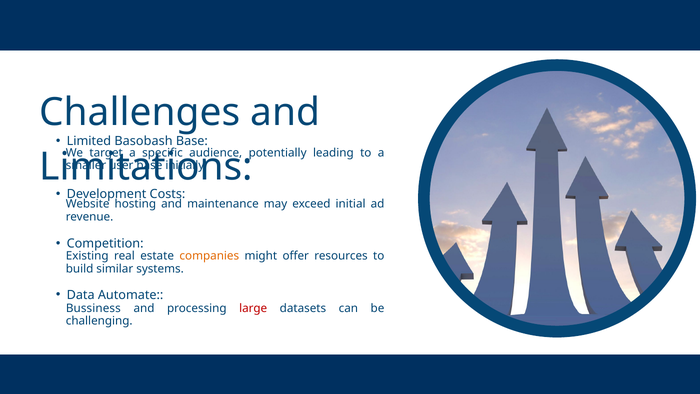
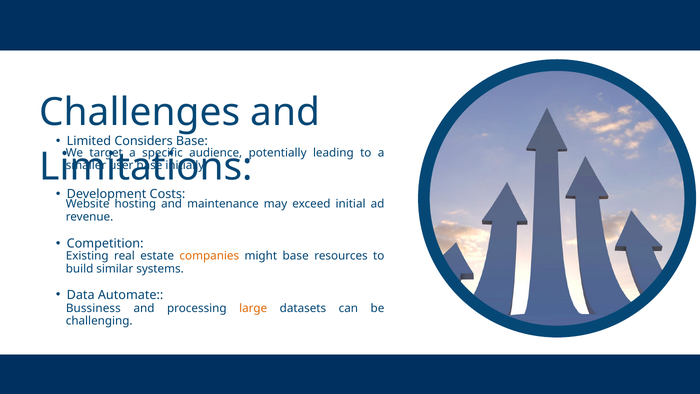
Basobash: Basobash -> Considers
might offer: offer -> base
large colour: red -> orange
